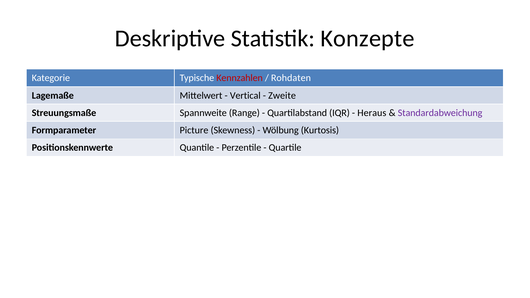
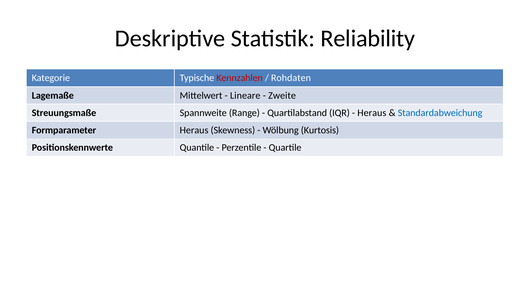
Konzepte: Konzepte -> Reliability
Vertical: Vertical -> Lineare
Standardabweichung colour: purple -> blue
Formparameter Picture: Picture -> Heraus
